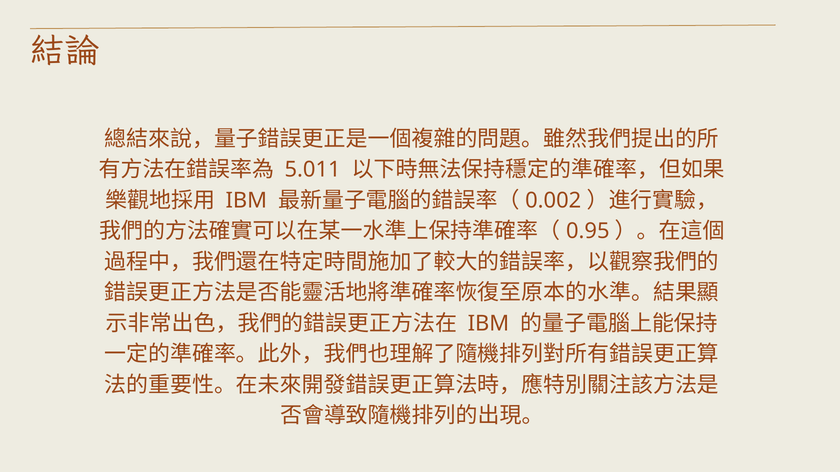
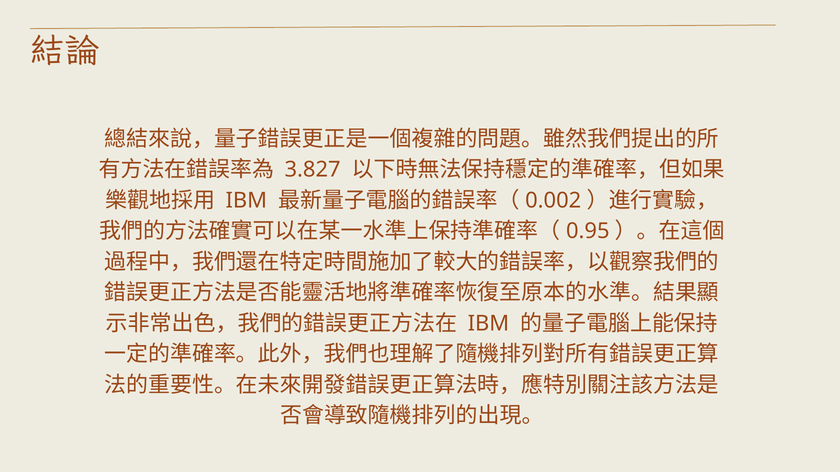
5.011: 5.011 -> 3.827
